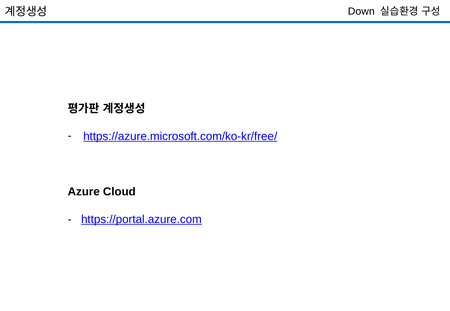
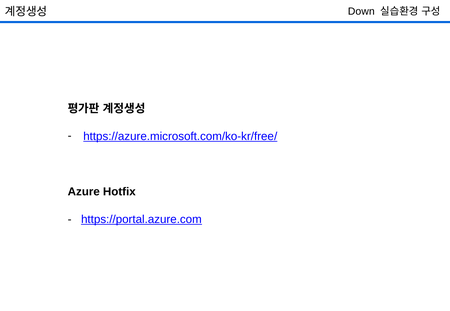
Cloud: Cloud -> Hotfix
